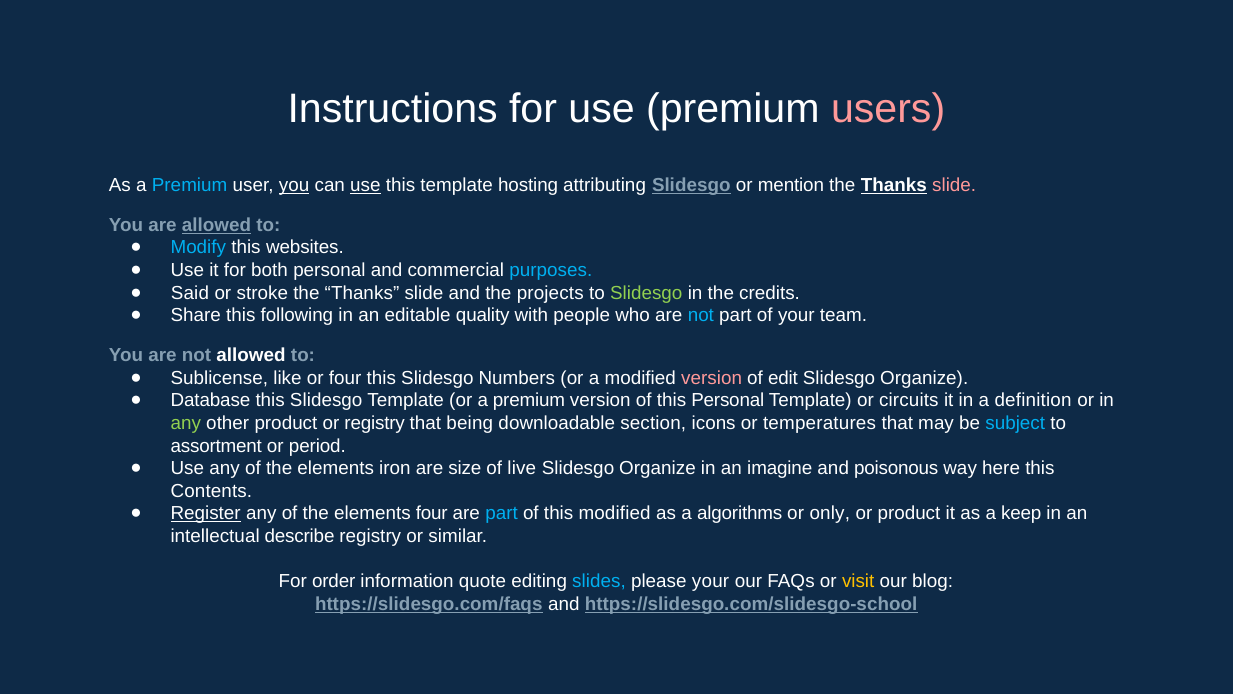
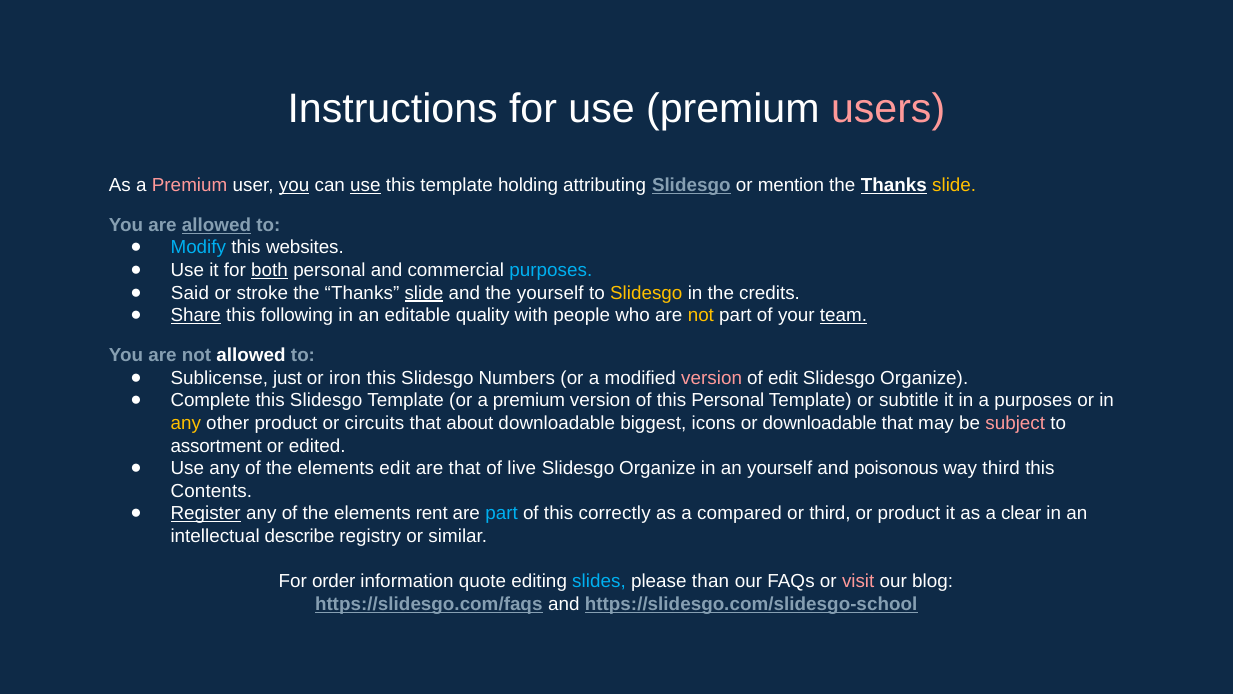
Premium at (190, 185) colour: light blue -> pink
hosting: hosting -> holding
slide at (954, 185) colour: pink -> yellow
both underline: none -> present
slide at (424, 293) underline: none -> present
the projects: projects -> yourself
Slidesgo at (646, 293) colour: light green -> yellow
Share underline: none -> present
not at (701, 315) colour: light blue -> yellow
team underline: none -> present
like: like -> just
or four: four -> iron
Database: Database -> Complete
circuits: circuits -> subtitle
a definition: definition -> purposes
any at (186, 423) colour: light green -> yellow
or registry: registry -> circuits
being: being -> about
section: section -> biggest
or temperatures: temperatures -> downloadable
subject colour: light blue -> pink
period: period -> edited
elements iron: iron -> edit
are size: size -> that
an imagine: imagine -> yourself
way here: here -> third
elements four: four -> rent
this modified: modified -> correctly
algorithms: algorithms -> compared
or only: only -> third
keep: keep -> clear
please your: your -> than
visit colour: yellow -> pink
